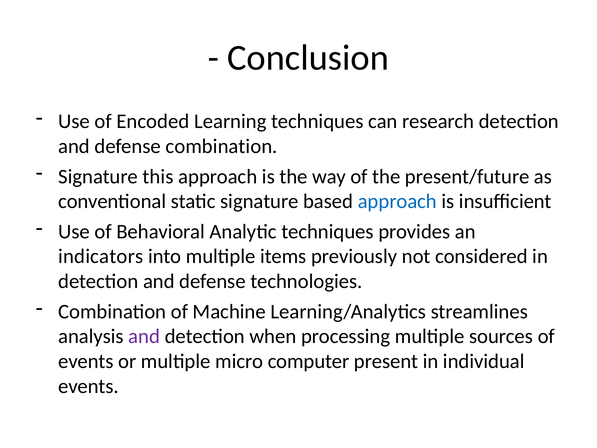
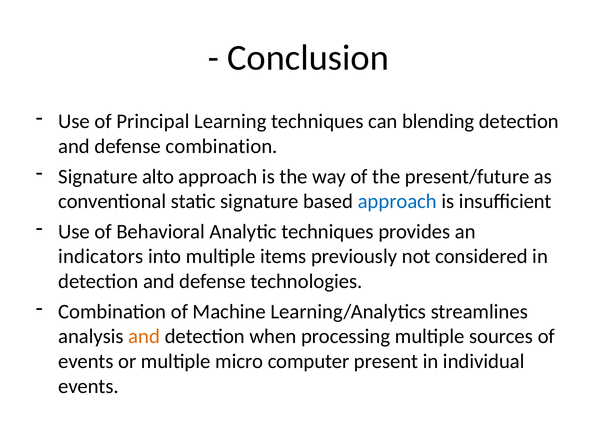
Encoded: Encoded -> Principal
research: research -> blending
this: this -> alto
and at (144, 336) colour: purple -> orange
